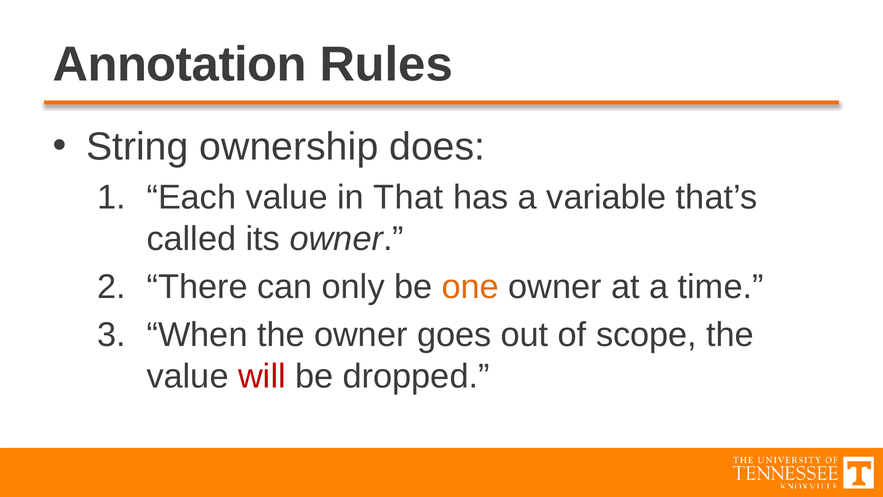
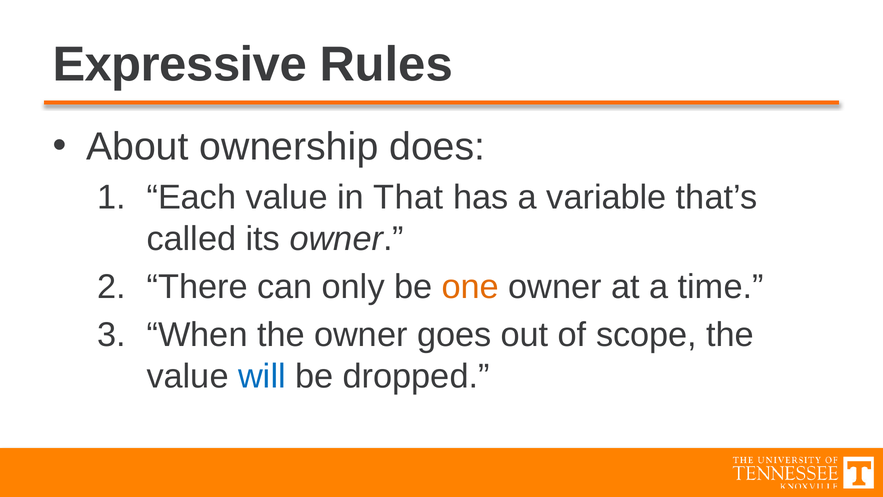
Annotation: Annotation -> Expressive
String: String -> About
will colour: red -> blue
